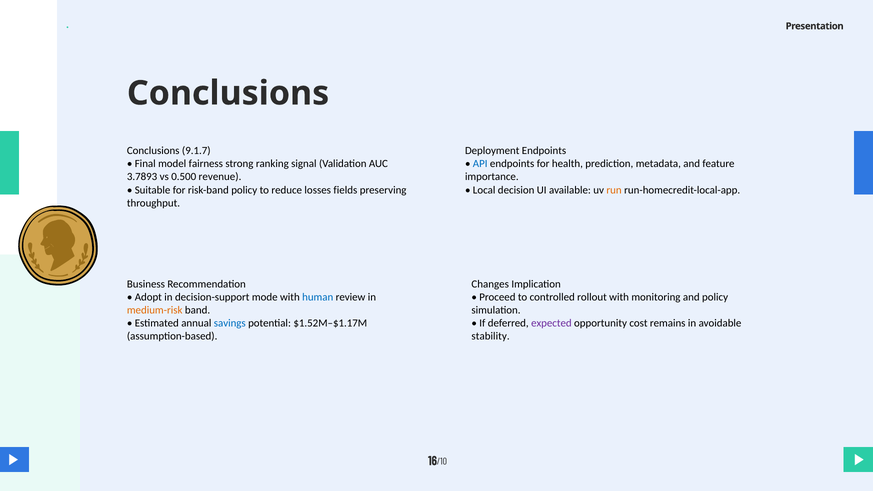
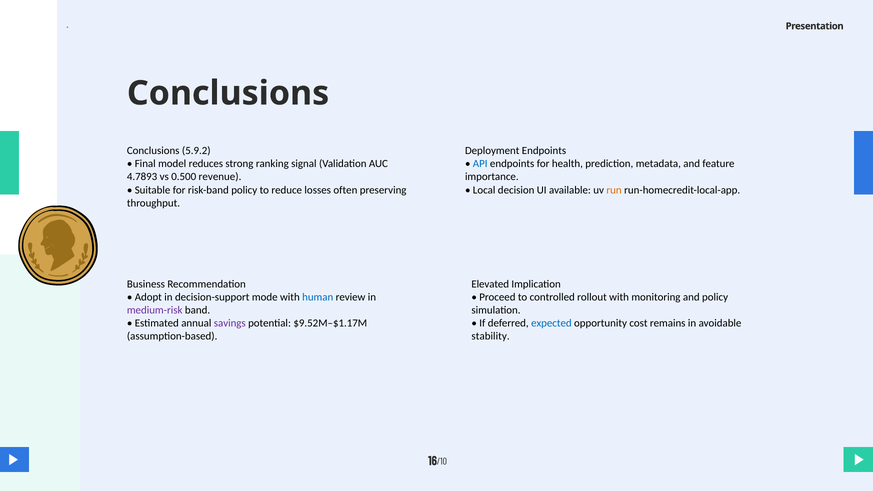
9.1.7: 9.1.7 -> 5.9.2
fairness: fairness -> reduces
3.7893: 3.7893 -> 4.7893
fields: fields -> often
Changes: Changes -> Elevated
medium-risk colour: orange -> purple
savings colour: blue -> purple
$1.52M–$1.17M: $1.52M–$1.17M -> $9.52M–$1.17M
expected colour: purple -> blue
